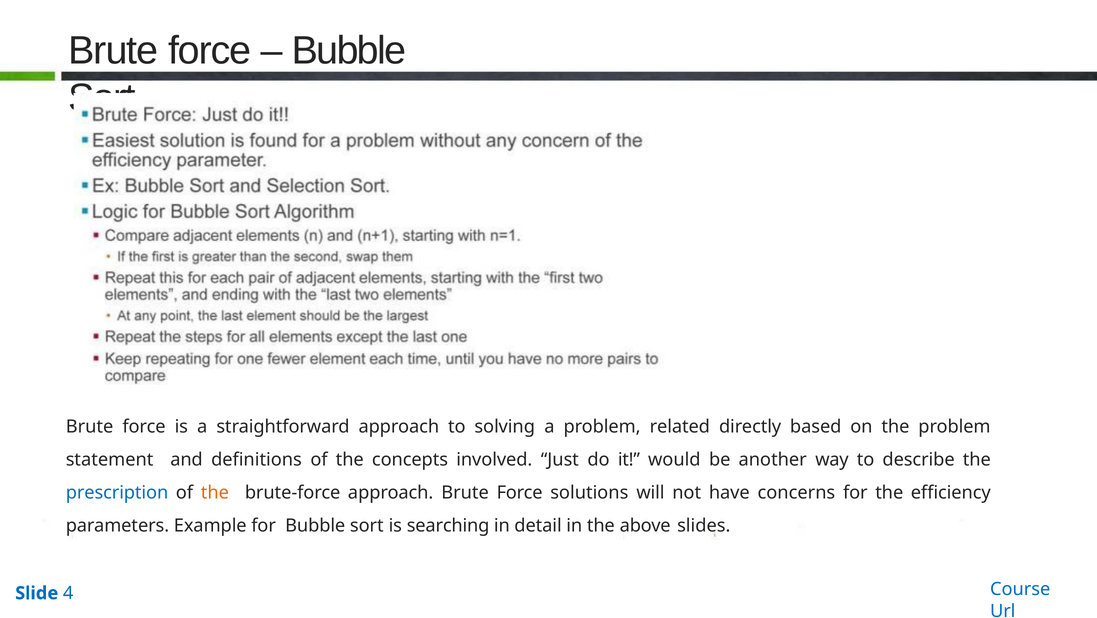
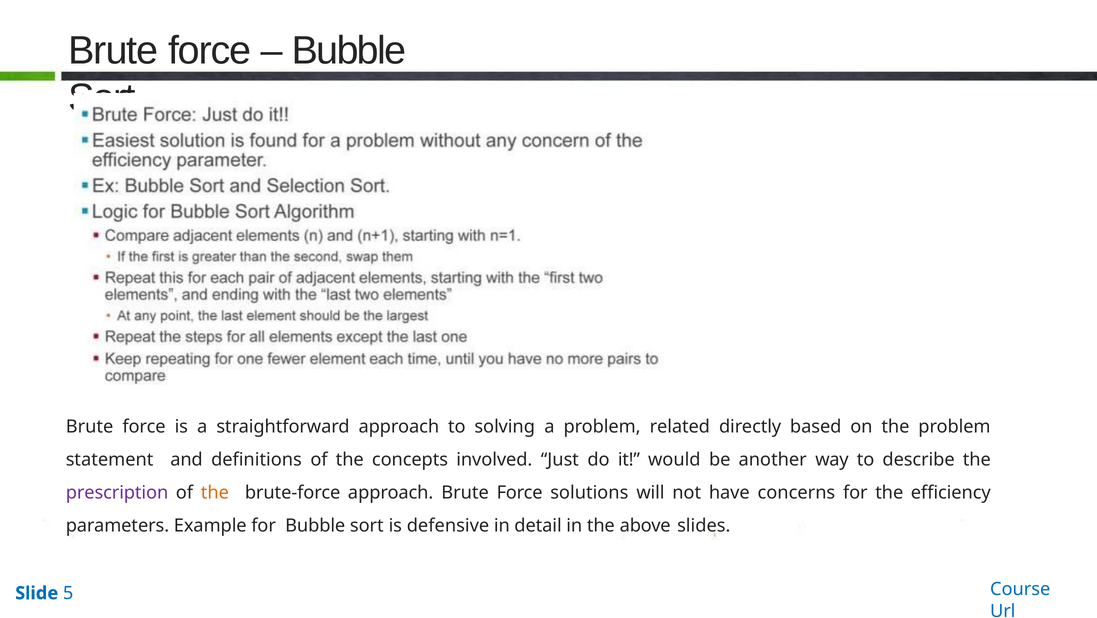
prescription colour: blue -> purple
searching: searching -> defensive
4: 4 -> 5
